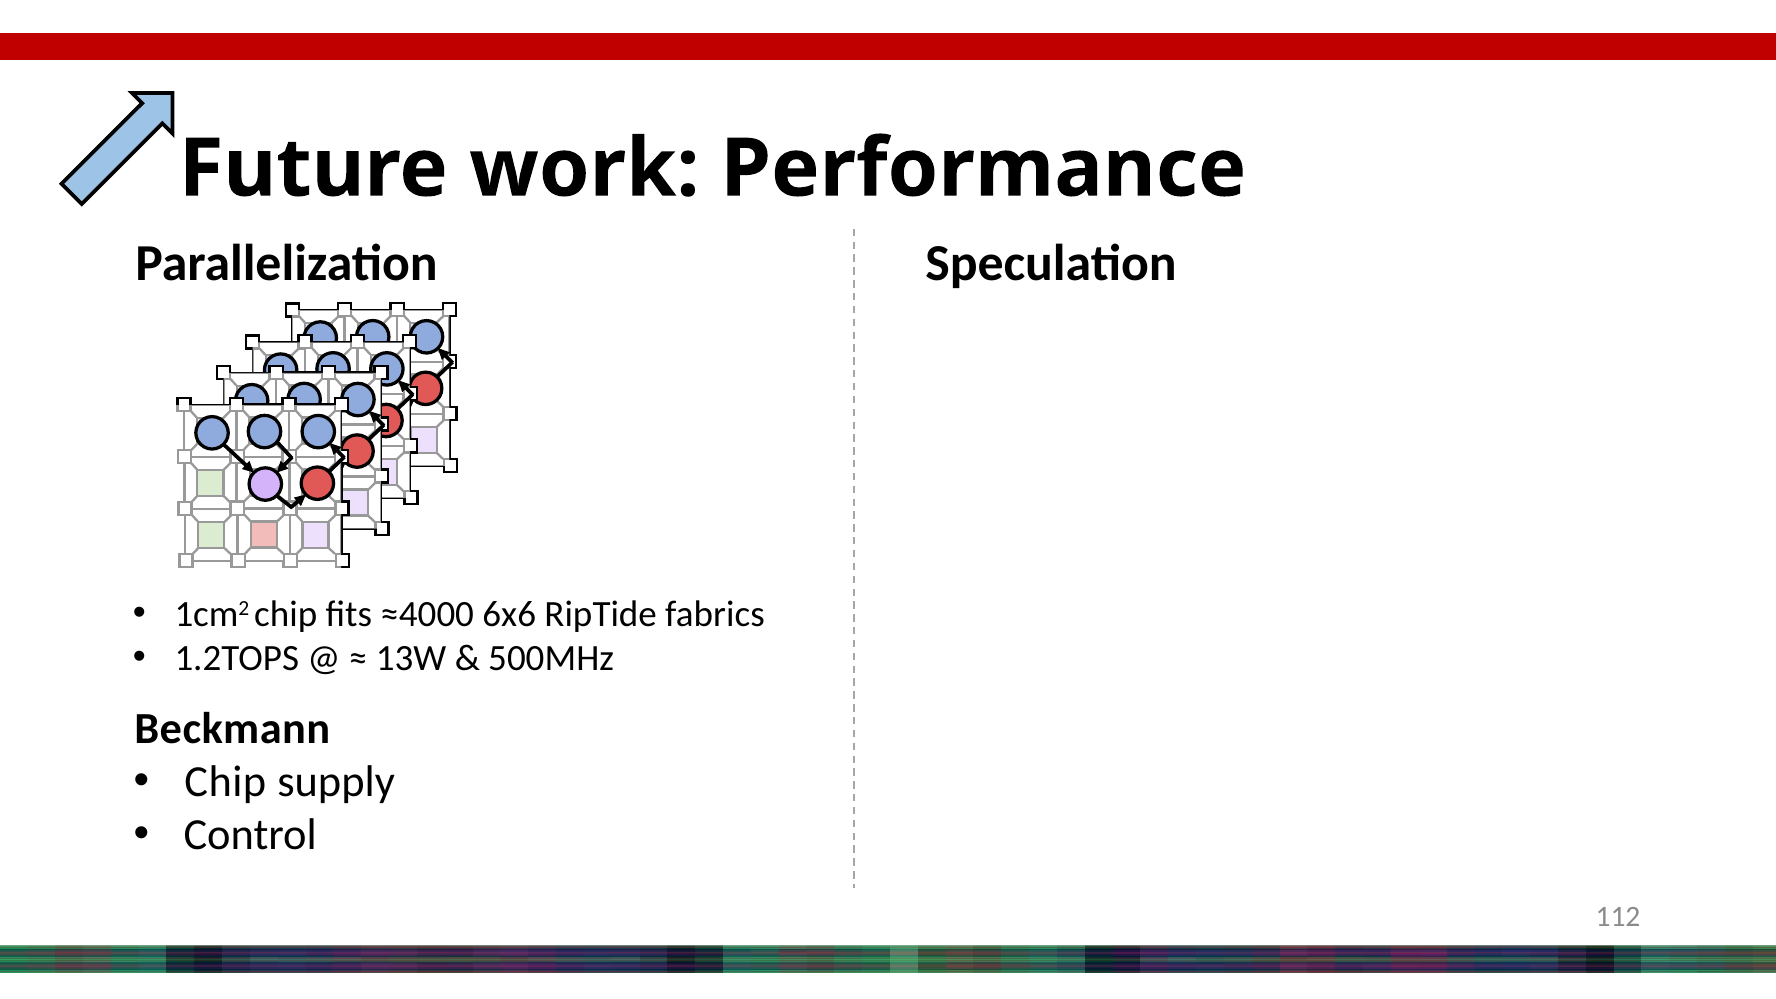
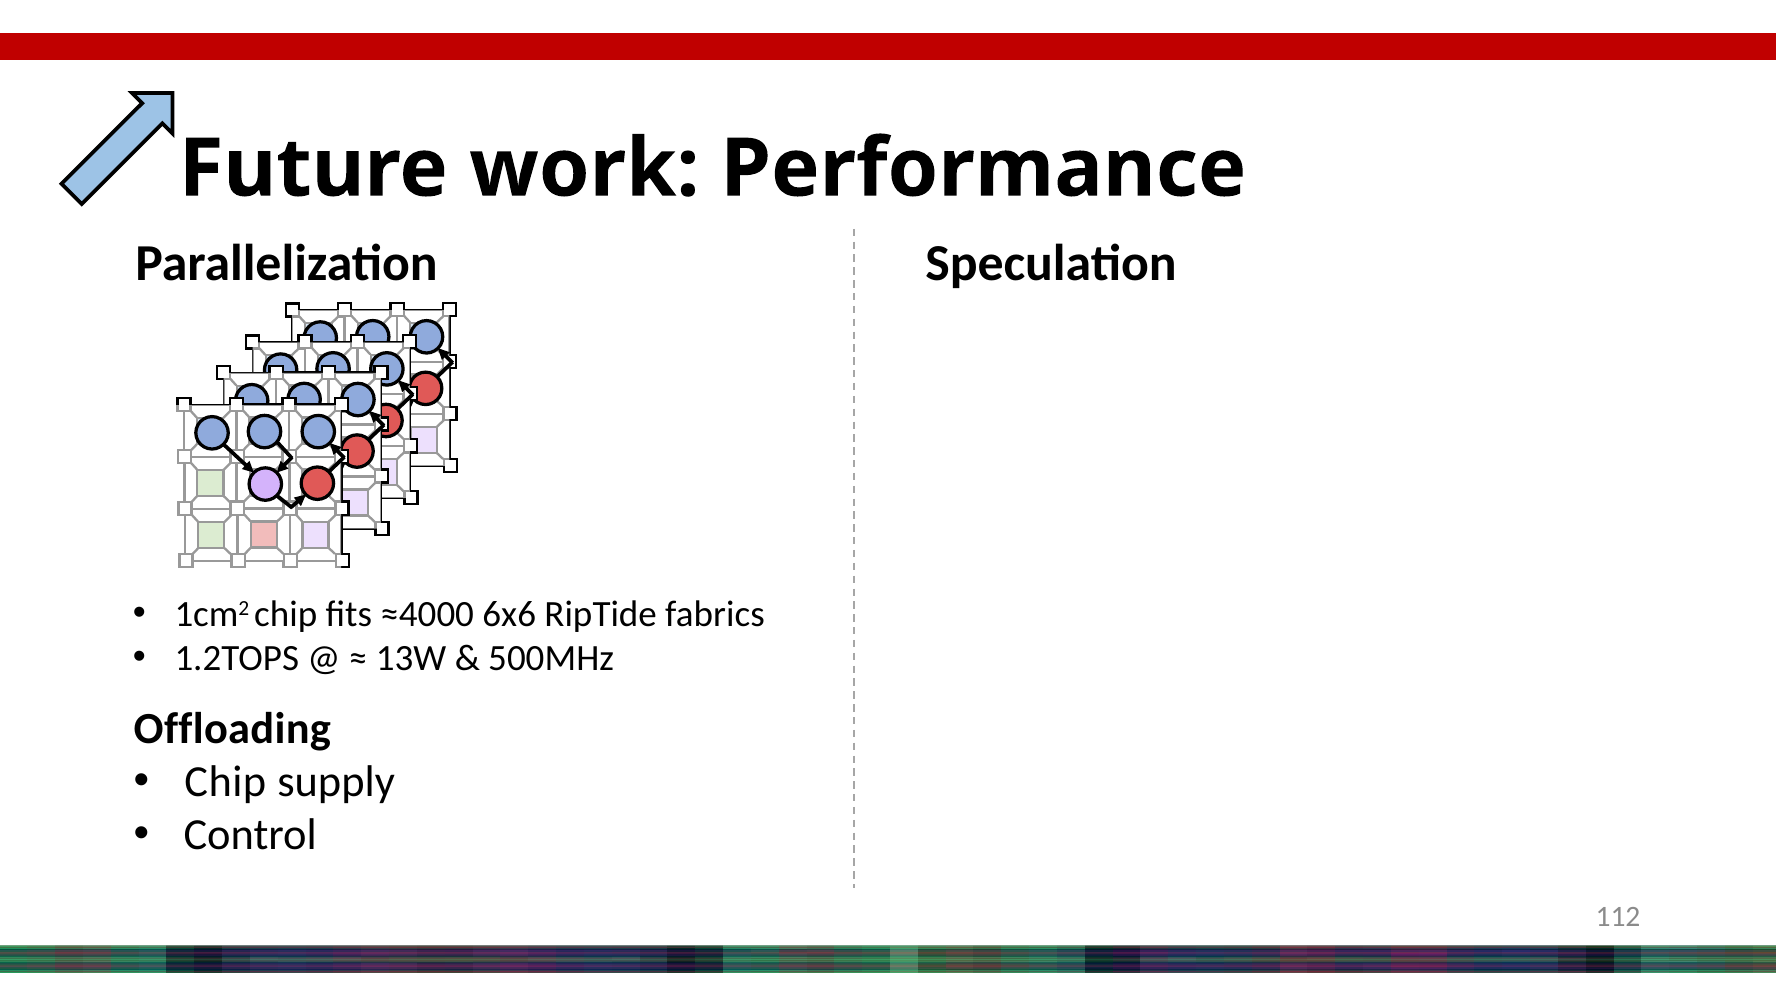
Beckmann: Beckmann -> Offloading
